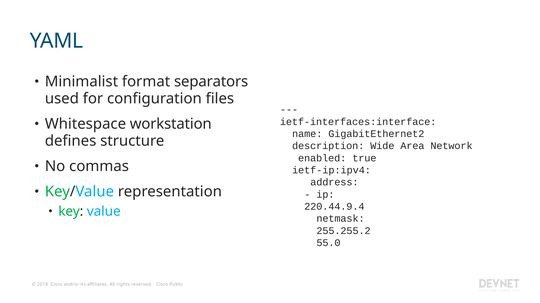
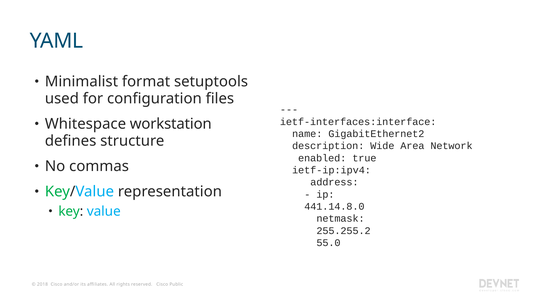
separators: separators -> setuptools
220.44.9.4: 220.44.9.4 -> 441.14.8.0
